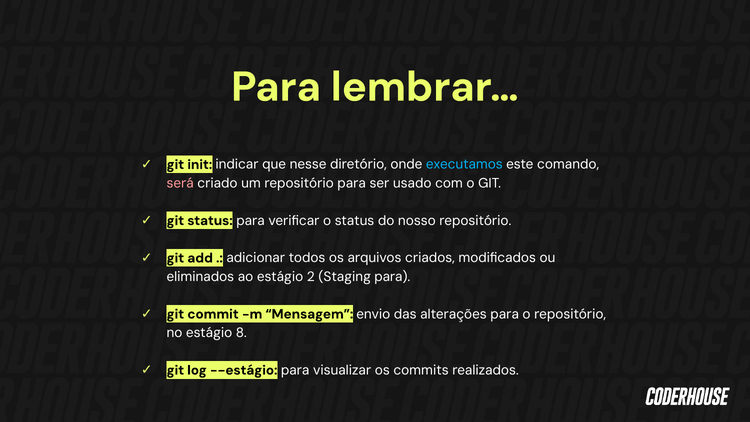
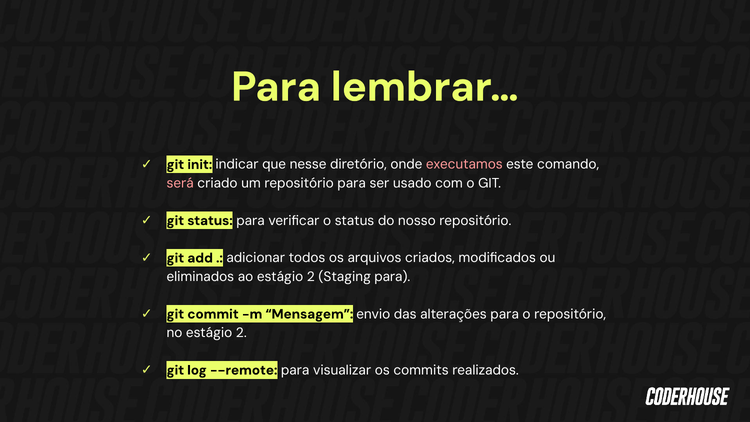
executamos colour: light blue -> pink
no estágio 8: 8 -> 2
--estágio: --estágio -> --remote
